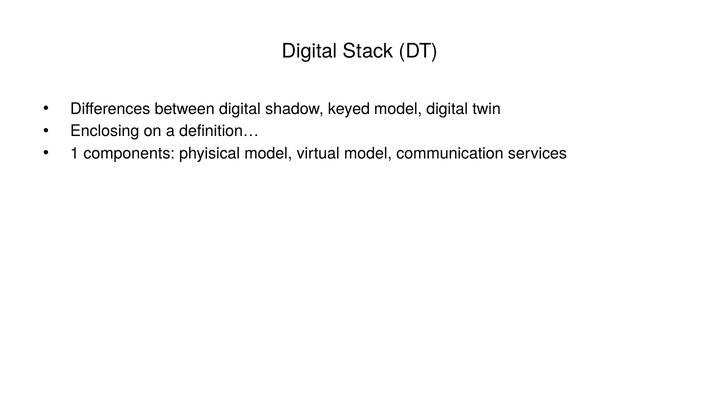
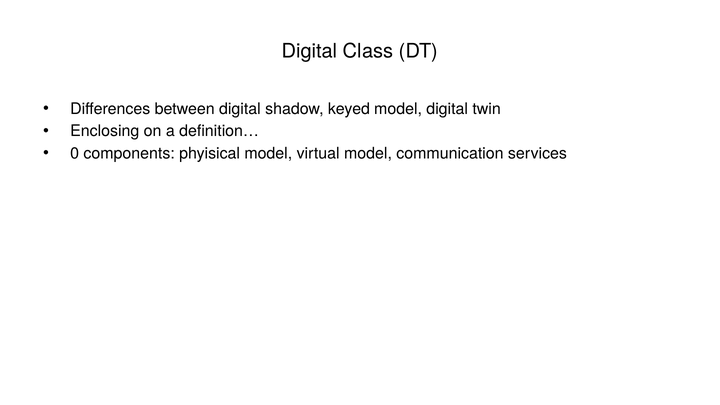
Stack: Stack -> Class
1: 1 -> 0
